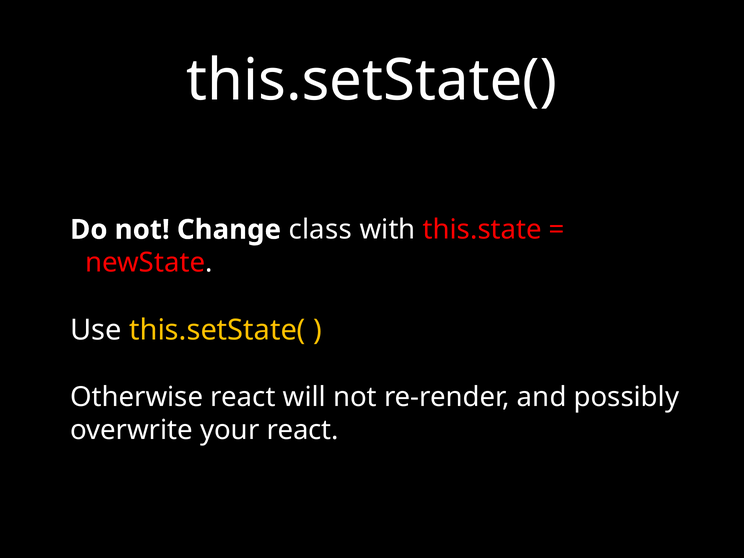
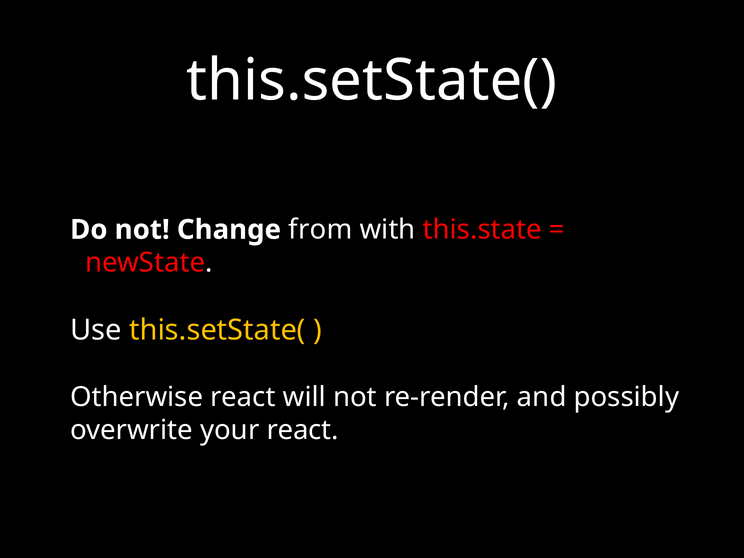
class: class -> from
